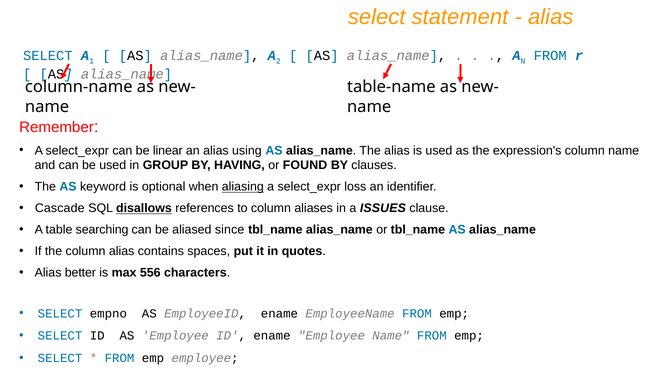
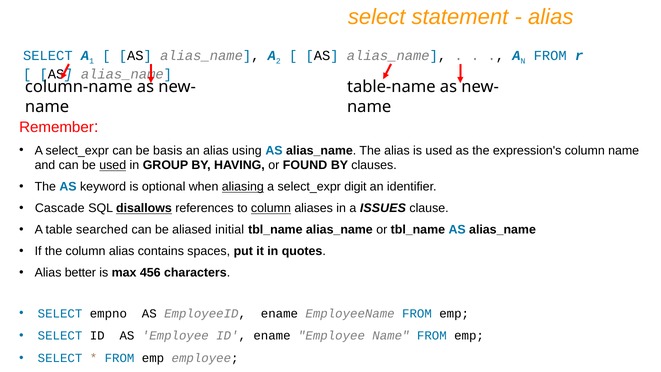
linear: linear -> basis
used at (113, 165) underline: none -> present
loss: loss -> digit
column at (271, 208) underline: none -> present
searching: searching -> searched
since: since -> initial
556: 556 -> 456
